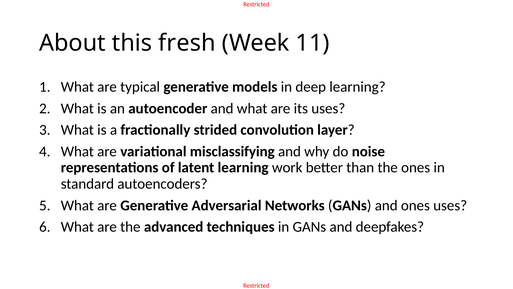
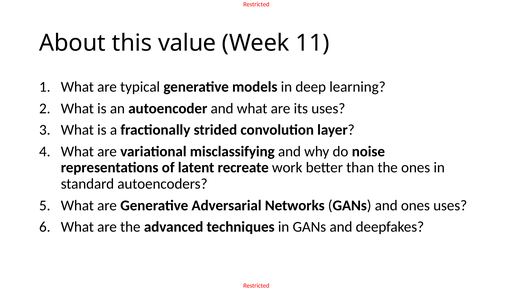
fresh: fresh -> value
latent learning: learning -> recreate
